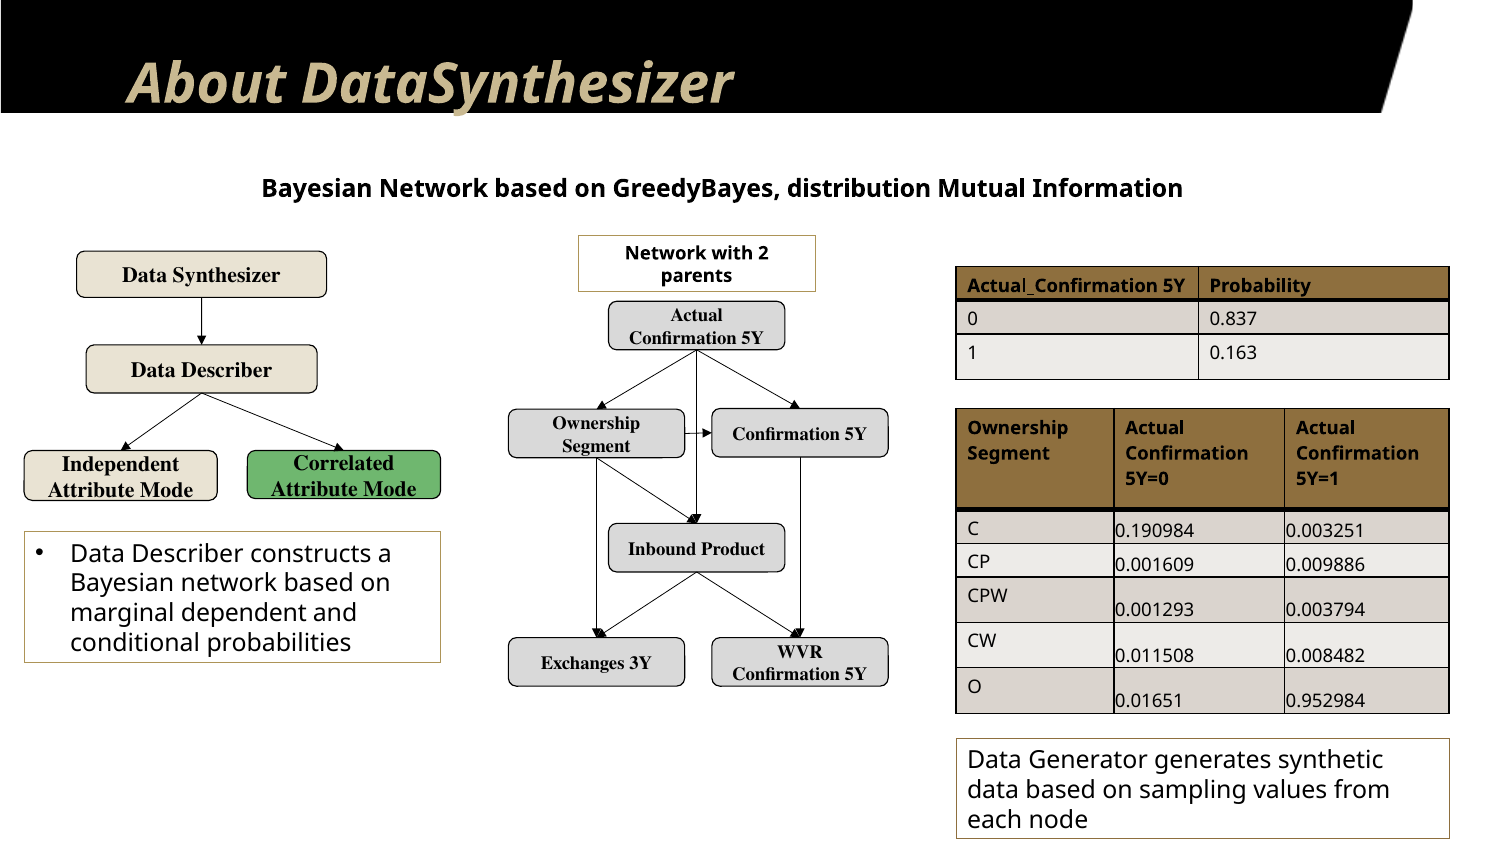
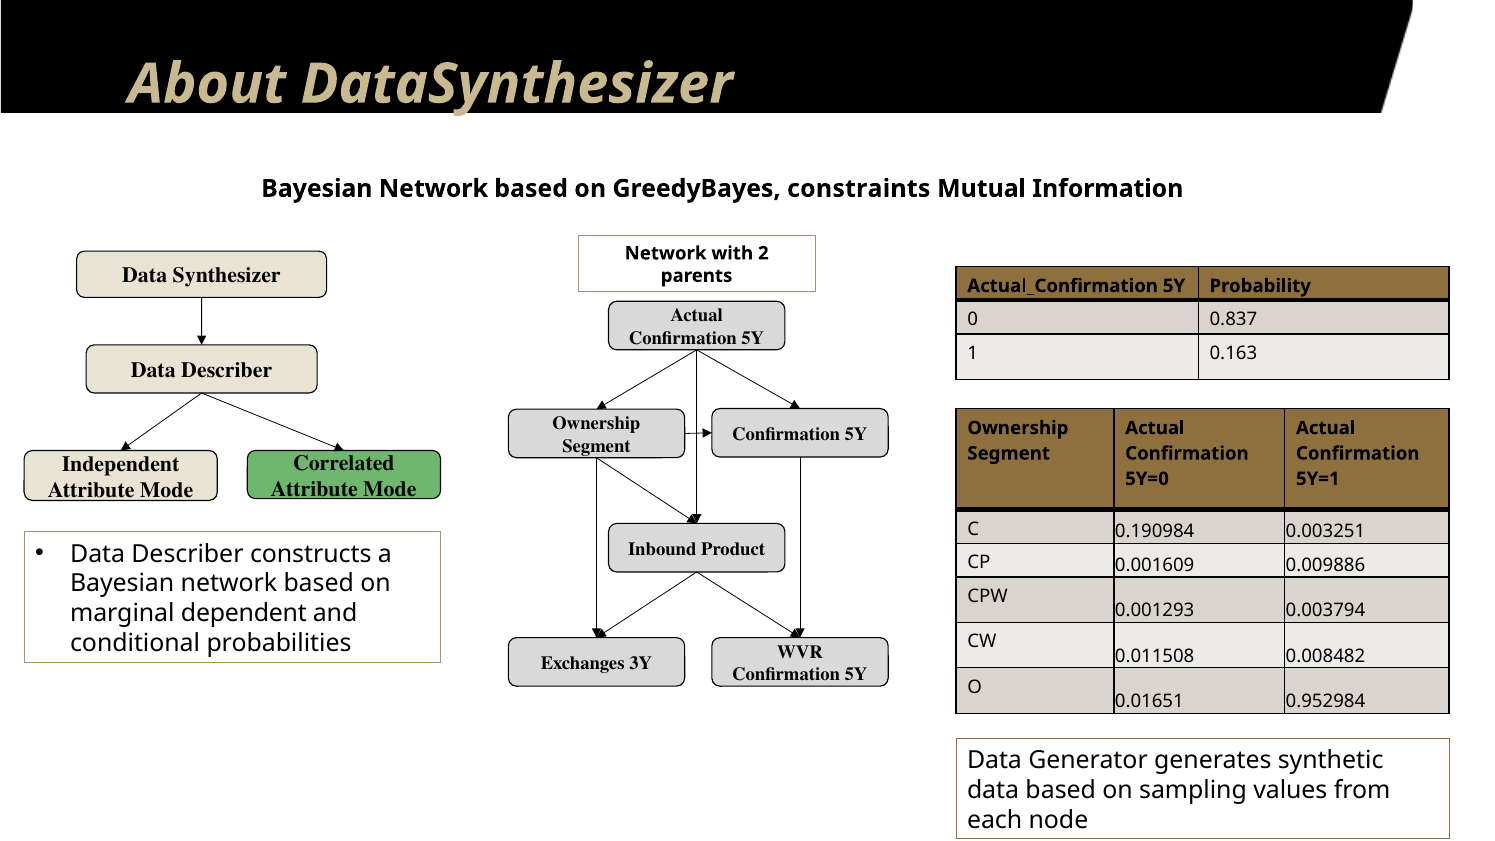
distribution: distribution -> constraints
